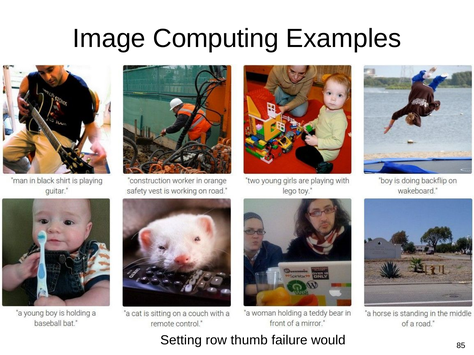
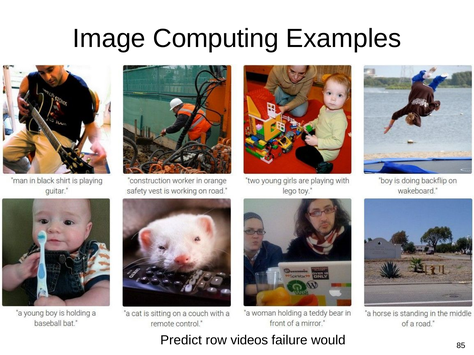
Setting: Setting -> Predict
thumb: thumb -> videos
